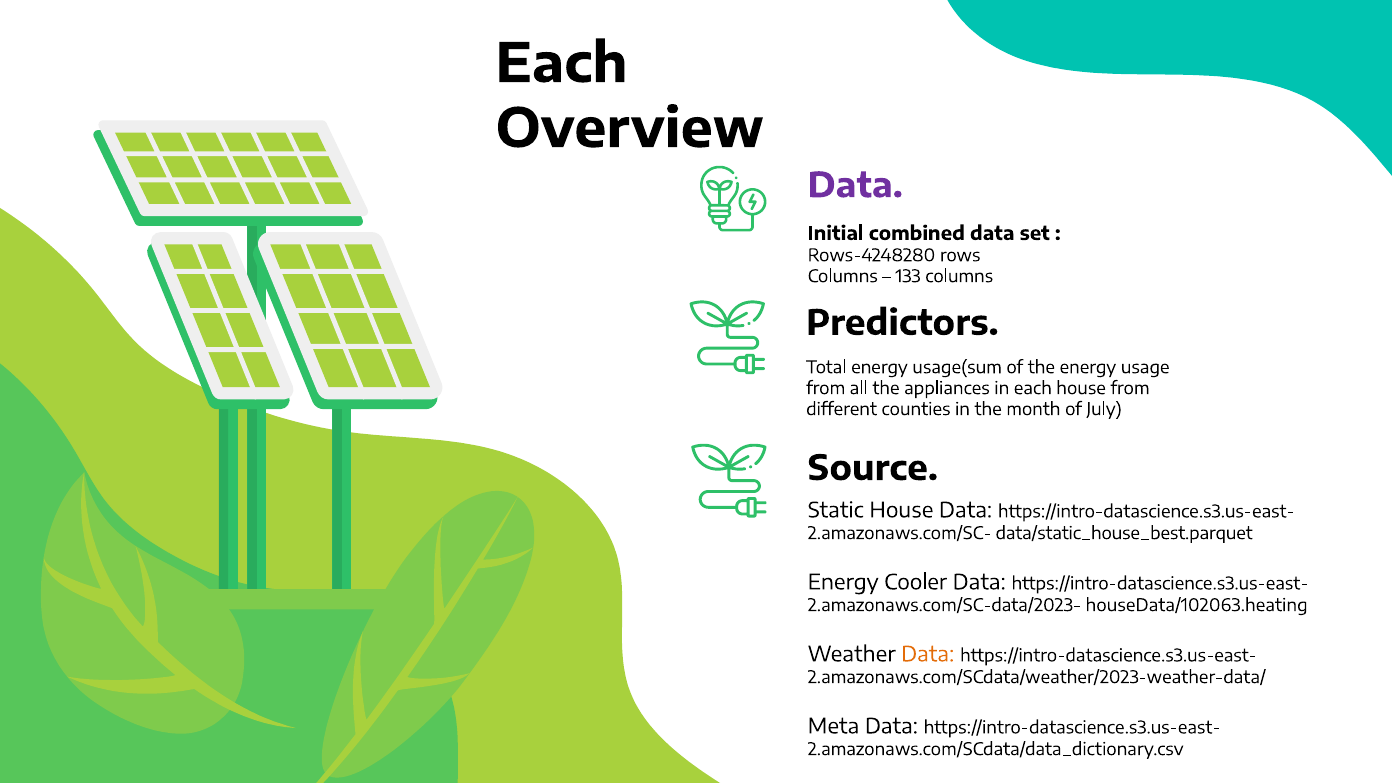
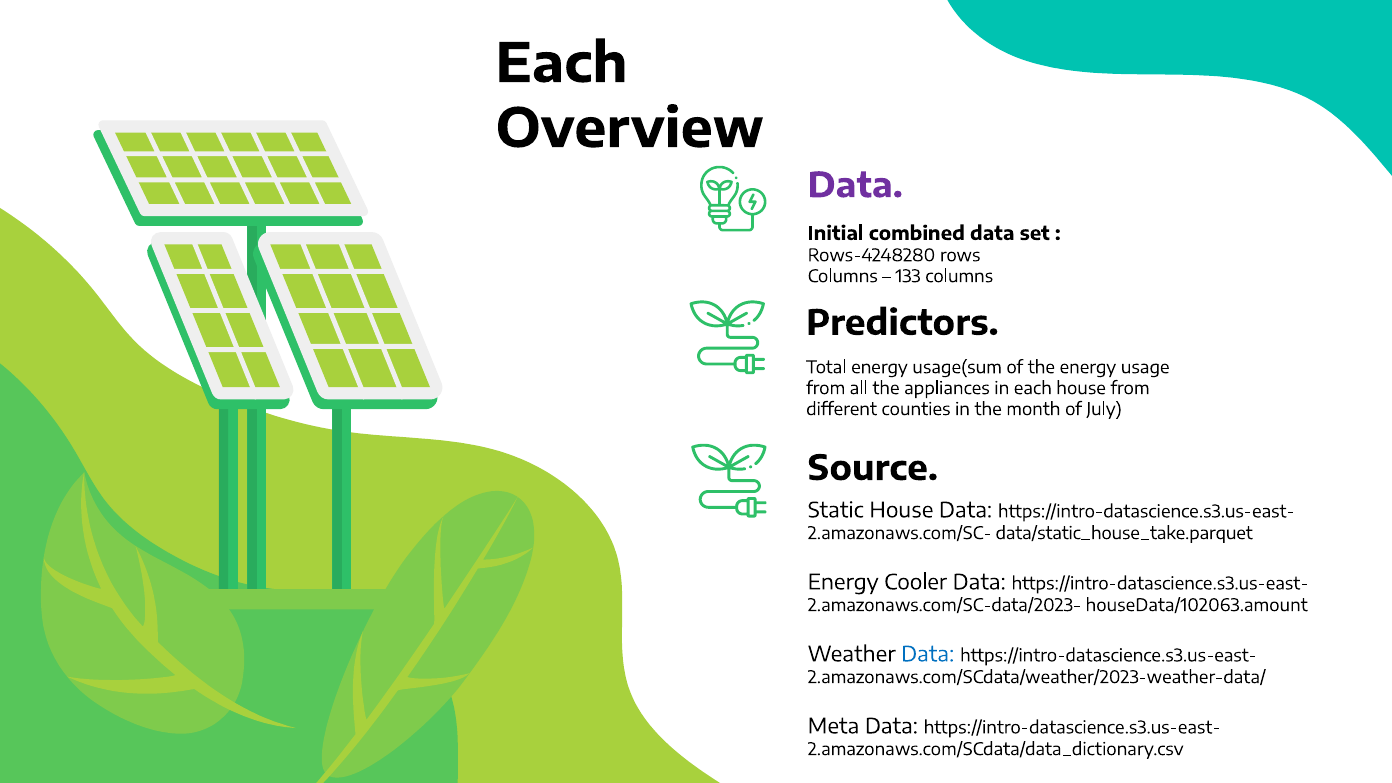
data/static_house_best.parquet: data/static_house_best.parquet -> data/static_house_take.parquet
houseData/102063.heating: houseData/102063.heating -> houseData/102063.amount
Data at (928, 654) colour: orange -> blue
